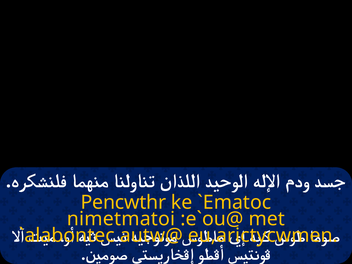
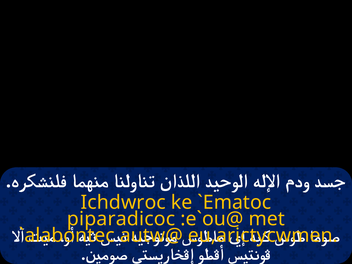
Pencwthr: Pencwthr -> Ichdwroc
nimetmatoi: nimetmatoi -> piparadicoc
